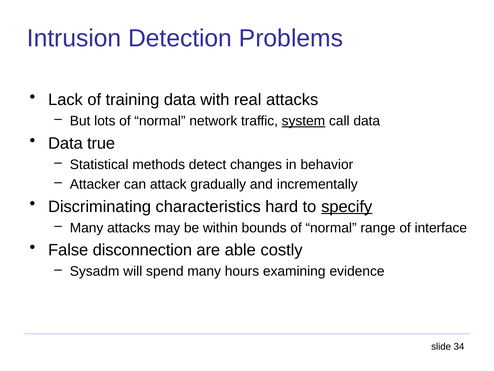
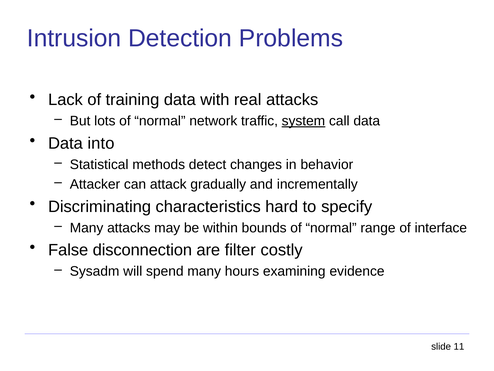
true: true -> into
specify underline: present -> none
able: able -> filter
34: 34 -> 11
